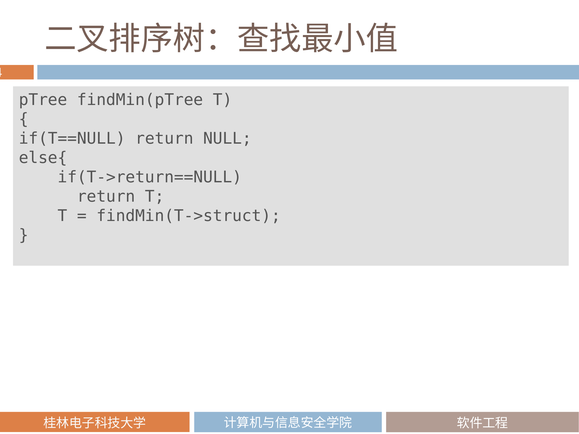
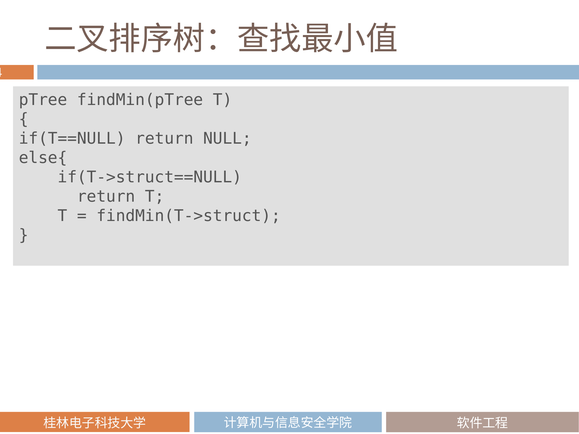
if(T->return==NULL: if(T->return==NULL -> if(T->struct==NULL
